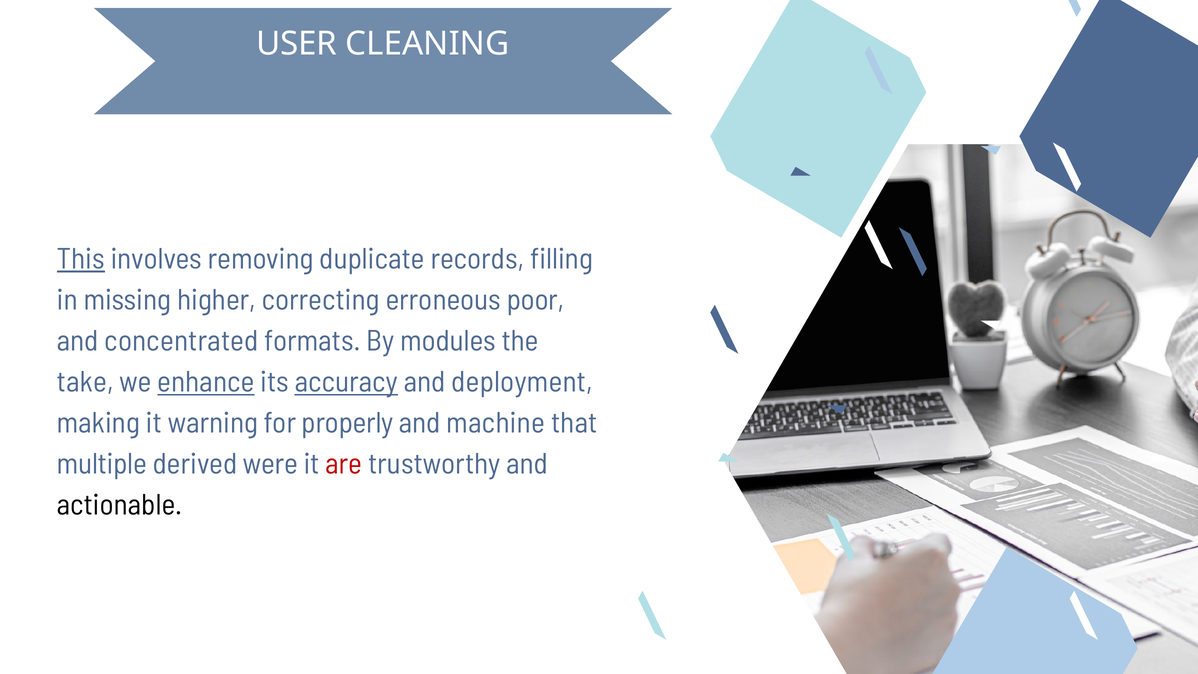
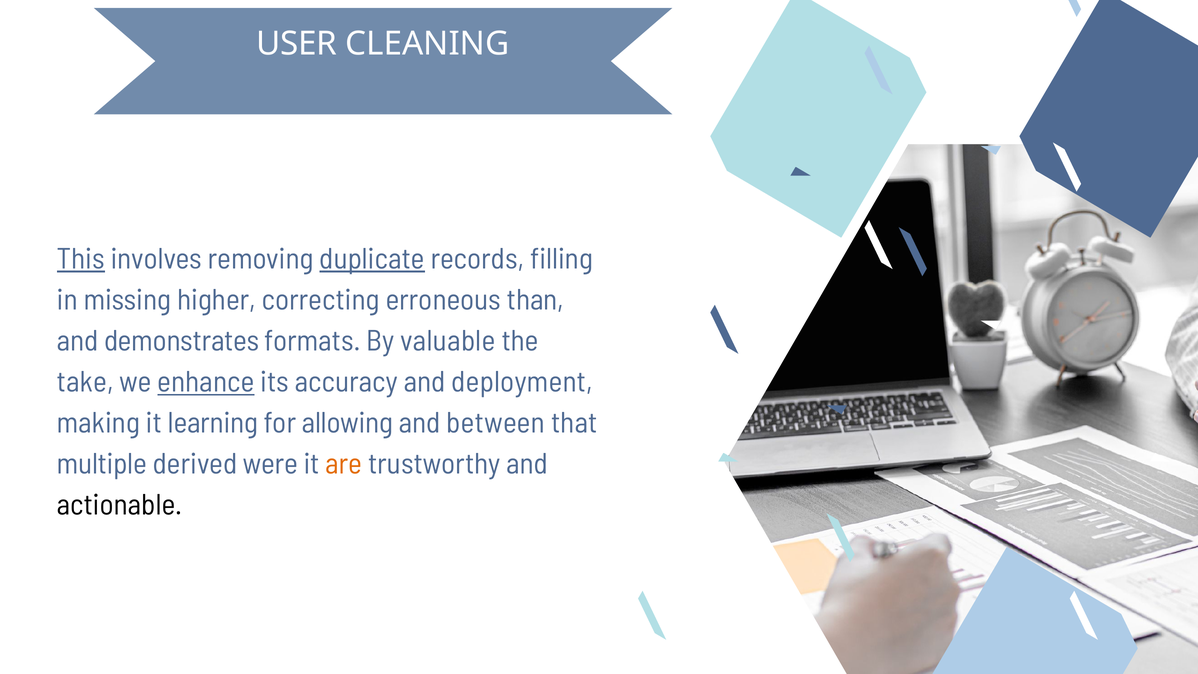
duplicate underline: none -> present
poor: poor -> than
concentrated: concentrated -> demonstrates
modules: modules -> valuable
accuracy underline: present -> none
warning: warning -> learning
properly: properly -> allowing
machine: machine -> between
are colour: red -> orange
